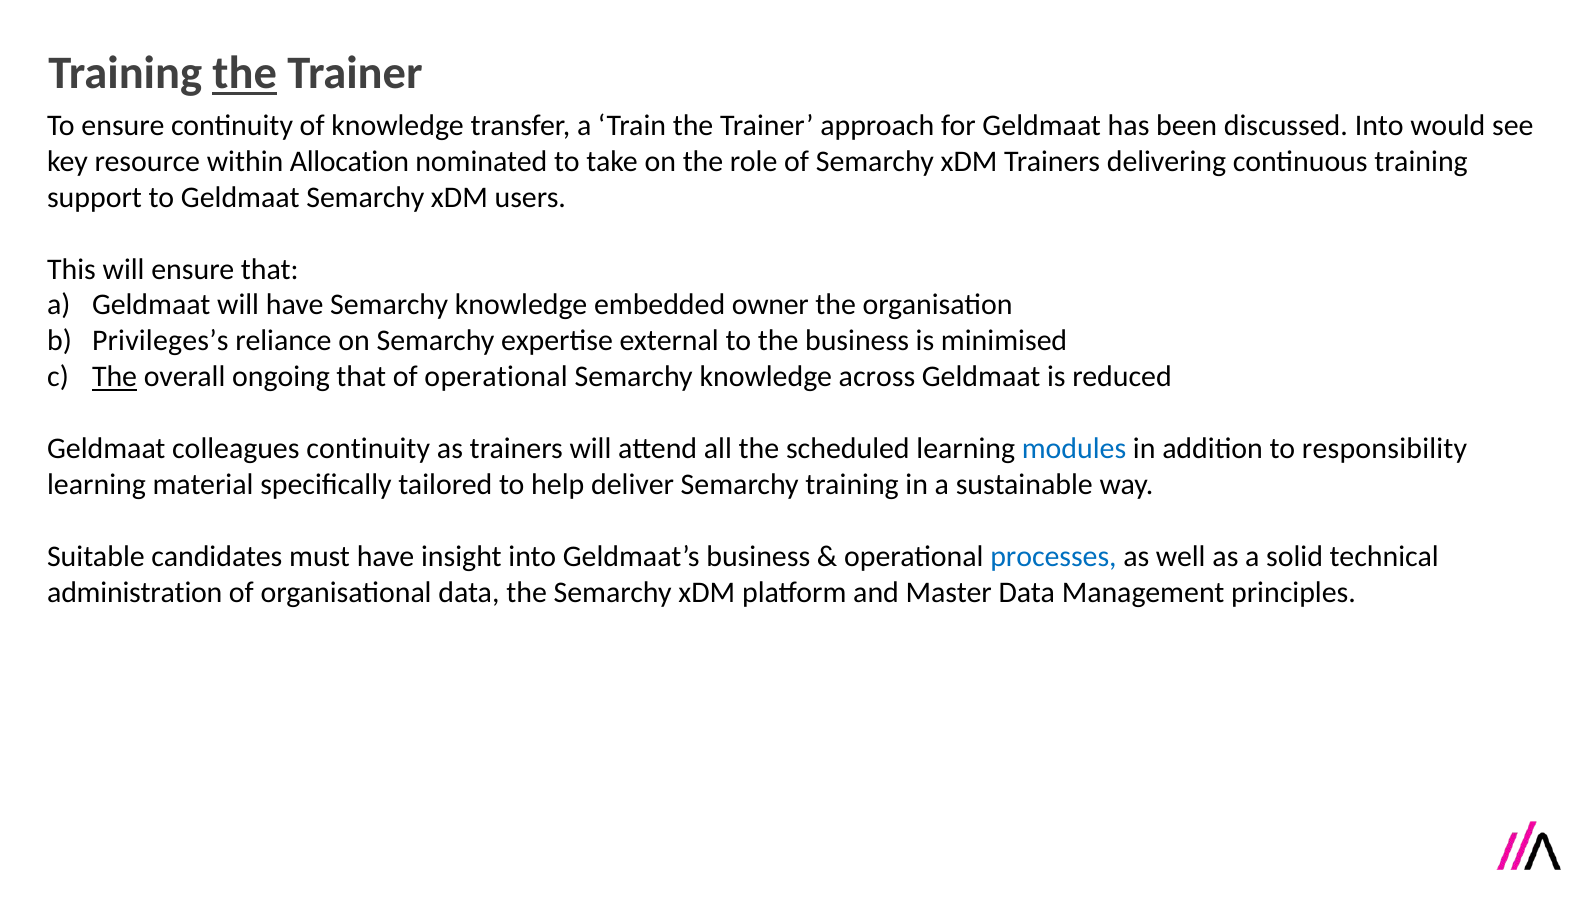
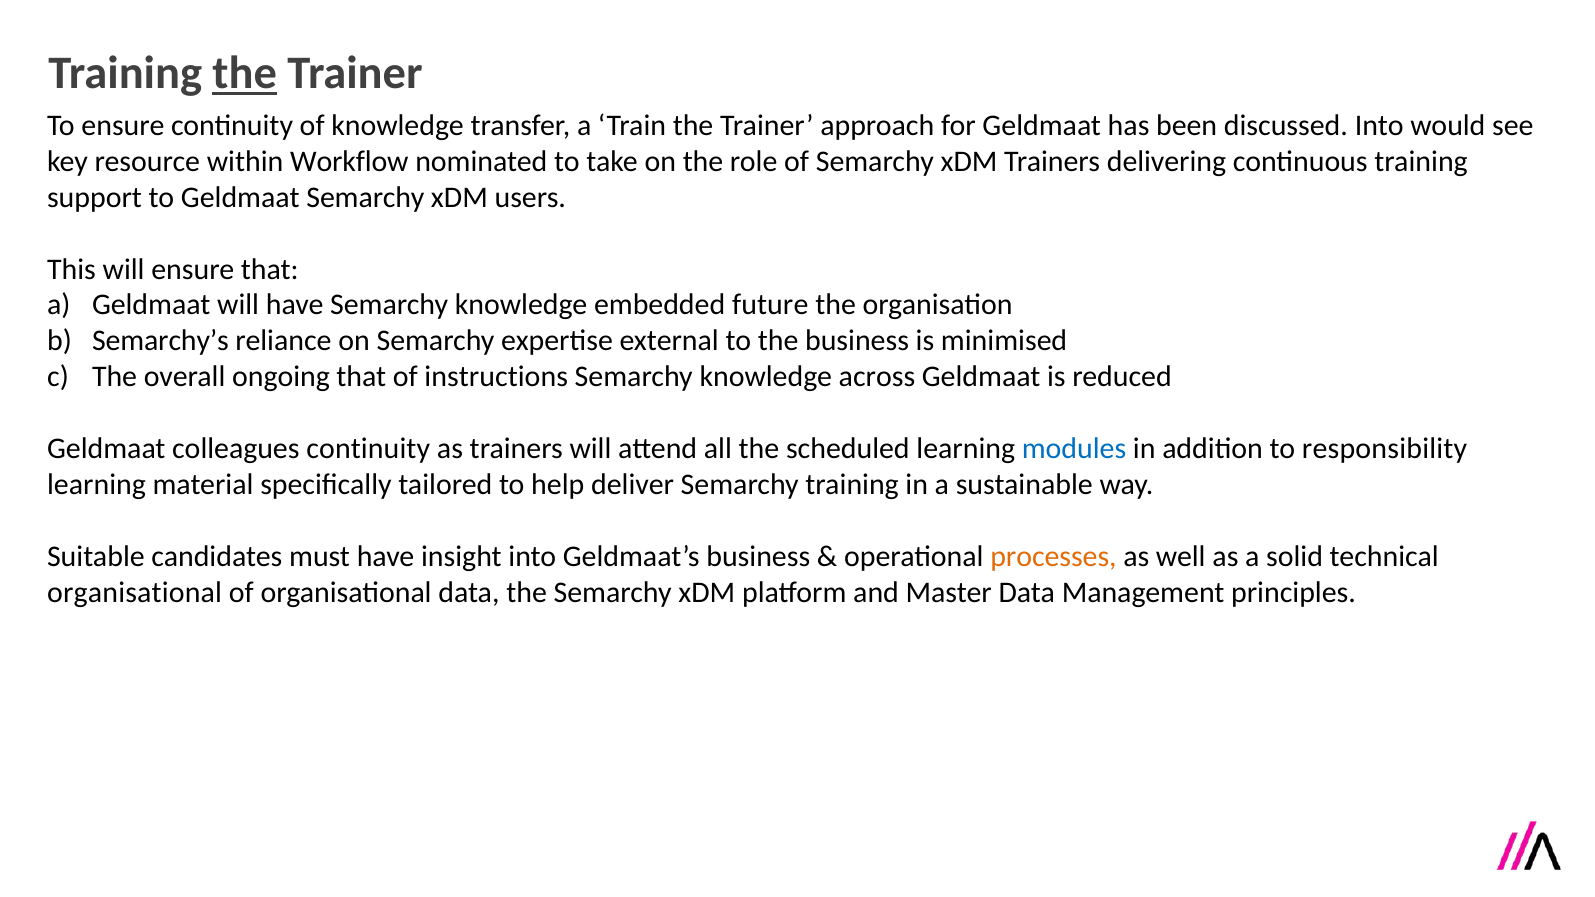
Allocation: Allocation -> Workflow
owner: owner -> future
Privileges’s: Privileges’s -> Semarchy’s
The at (115, 377) underline: present -> none
of operational: operational -> instructions
processes colour: blue -> orange
administration at (135, 592): administration -> organisational
